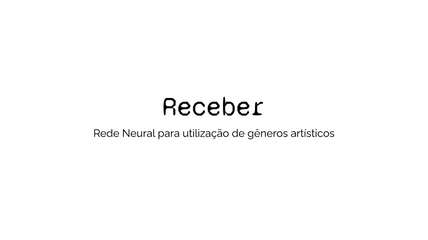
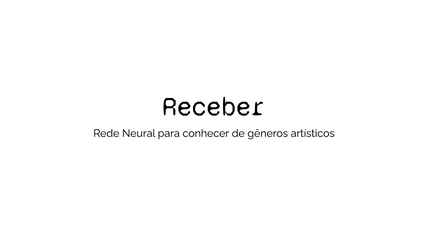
utilização: utilização -> conhecer
